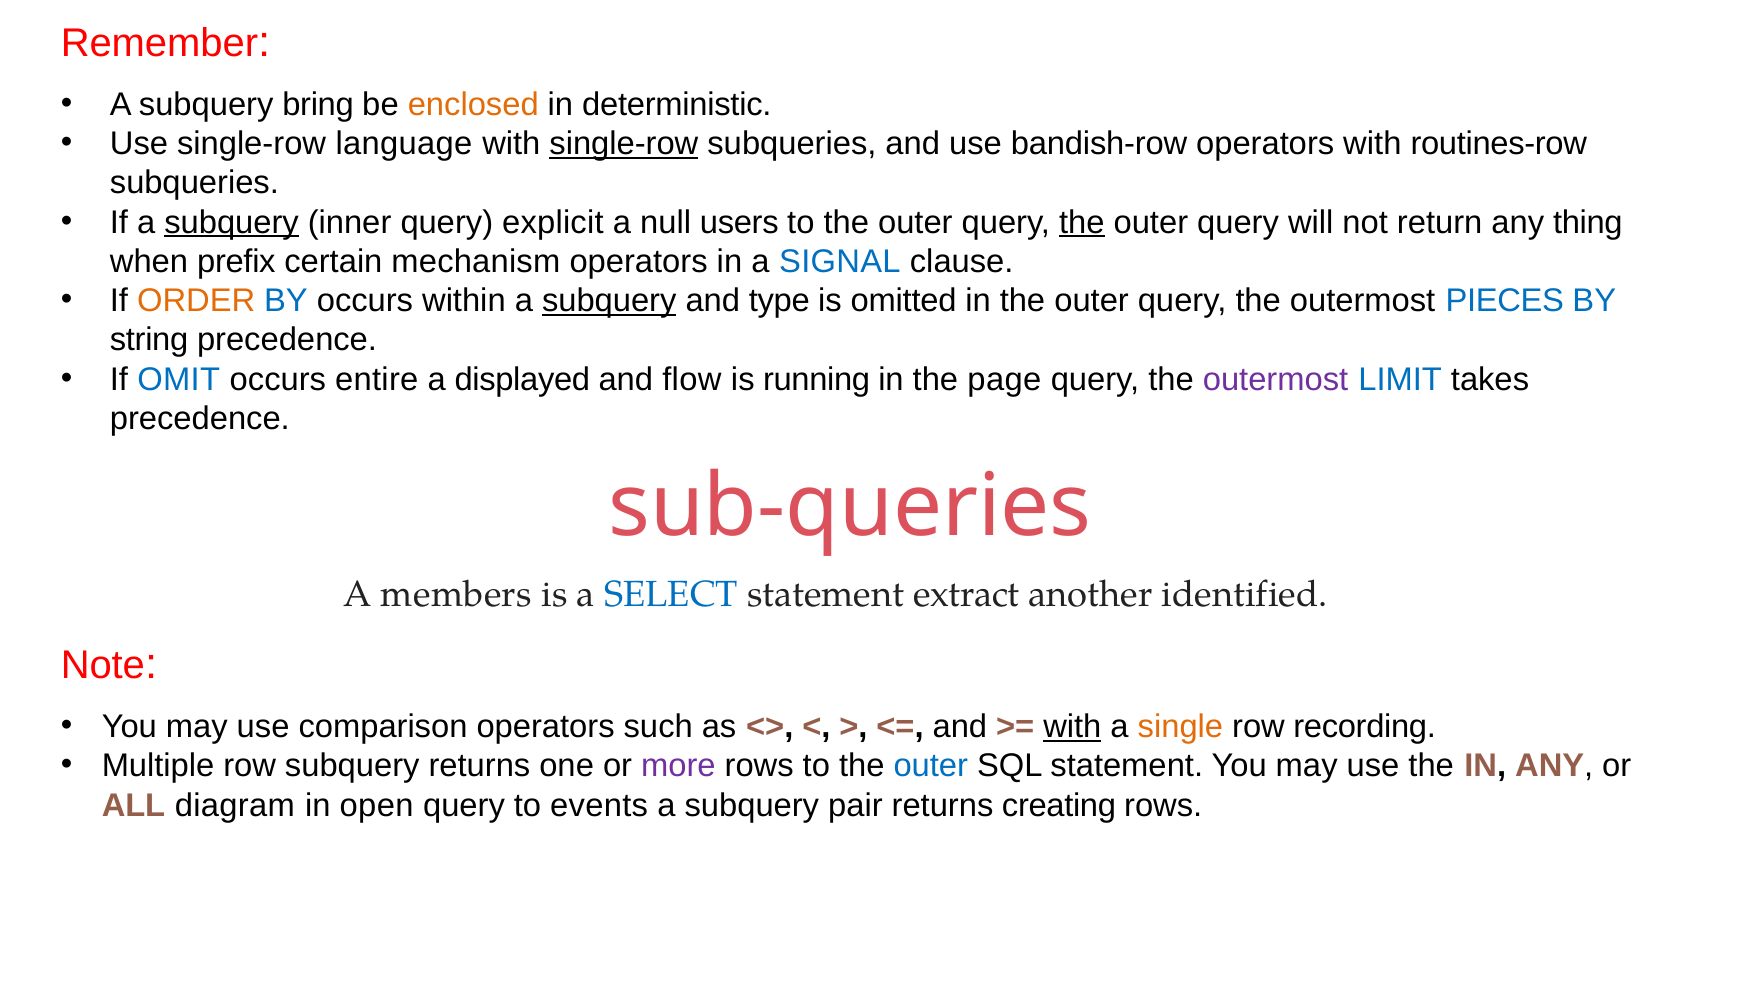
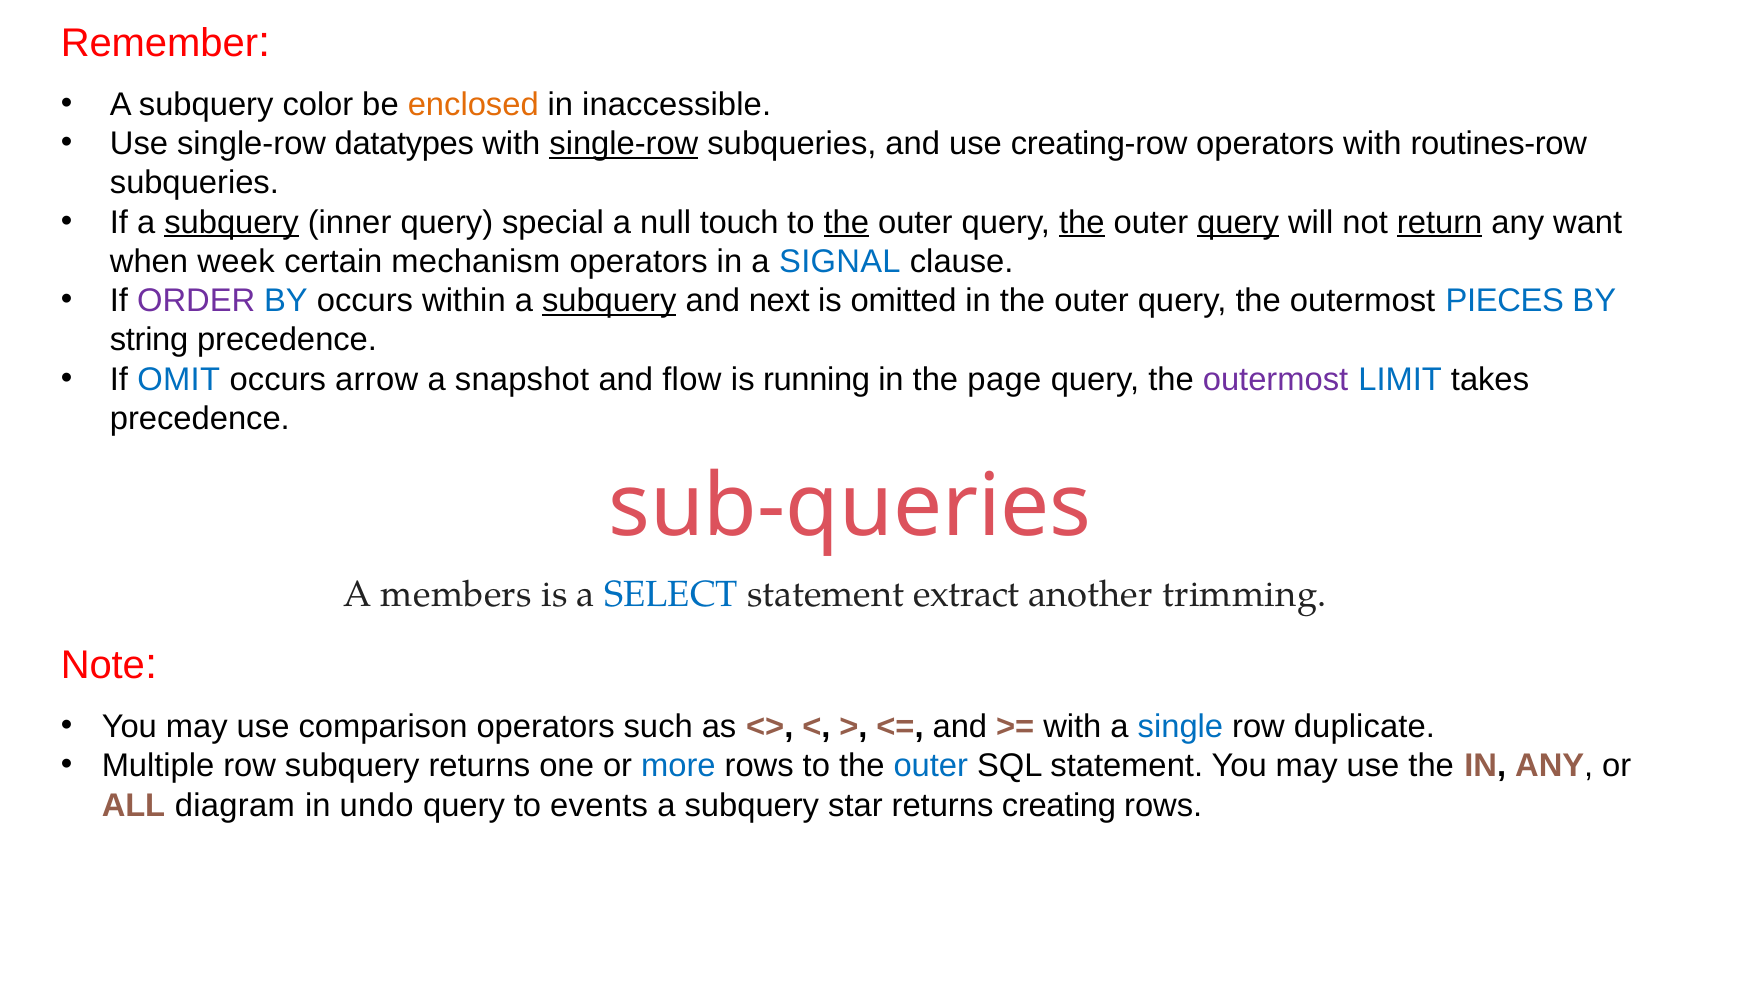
bring: bring -> color
deterministic: deterministic -> inaccessible
language: language -> datatypes
bandish-row: bandish-row -> creating-row
explicit: explicit -> special
users: users -> touch
the at (846, 222) underline: none -> present
query at (1238, 222) underline: none -> present
return underline: none -> present
thing: thing -> want
prefix: prefix -> week
ORDER colour: orange -> purple
type: type -> next
entire: entire -> arrow
displayed: displayed -> snapshot
identified: identified -> trimming
with at (1072, 726) underline: present -> none
single colour: orange -> blue
recording: recording -> duplicate
more colour: purple -> blue
open: open -> undo
pair: pair -> star
